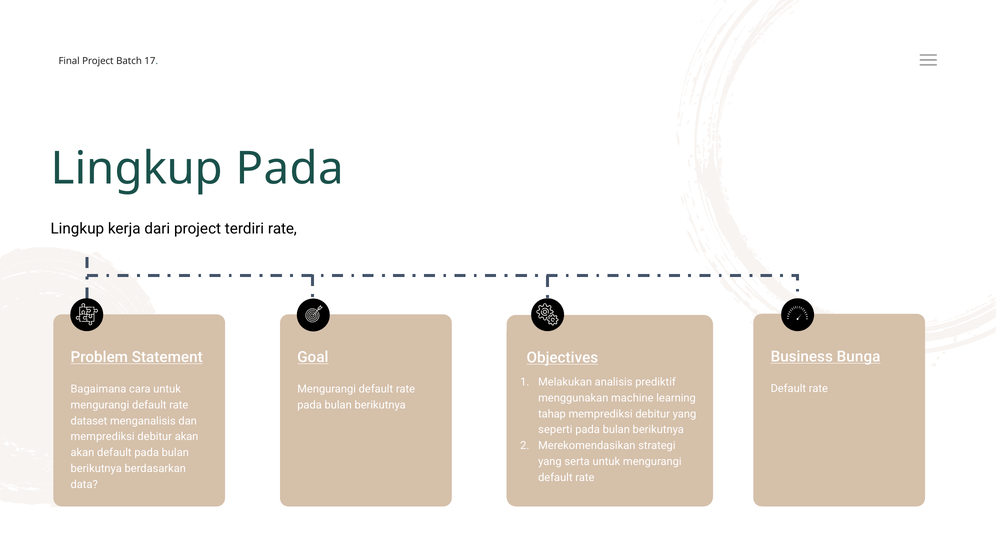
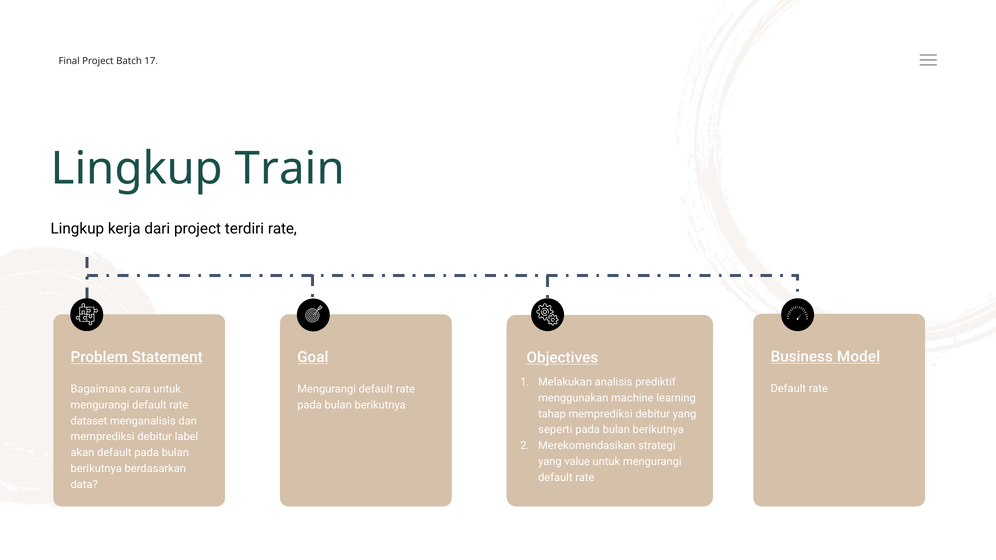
Lingkup Pada: Pada -> Train
Bunga: Bunga -> Model
debitur akan: akan -> label
serta: serta -> value
